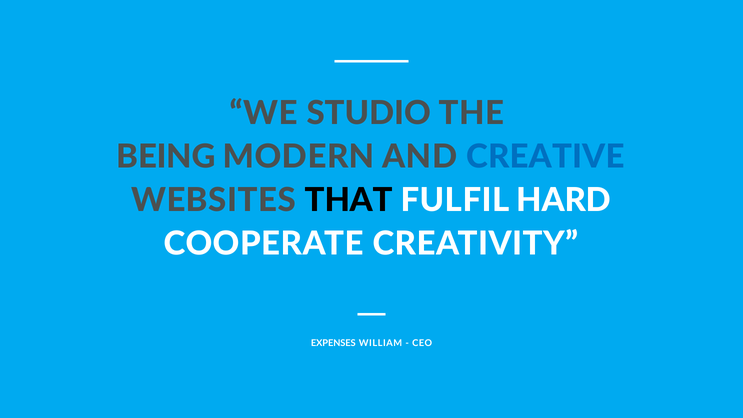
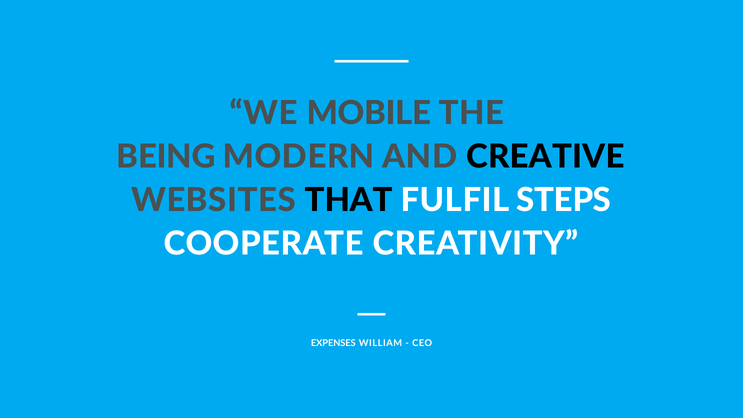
STUDIO: STUDIO -> MOBILE
CREATIVE colour: blue -> black
HARD: HARD -> STEPS
